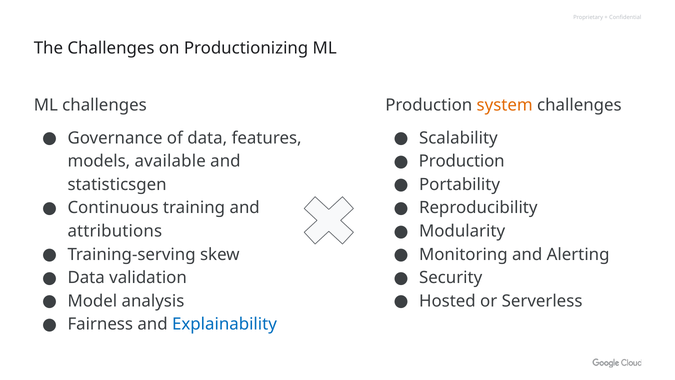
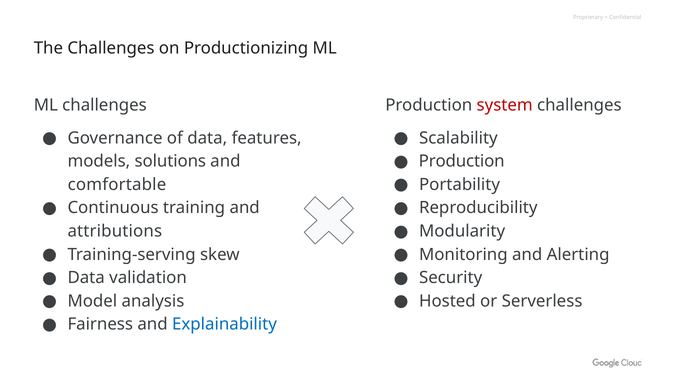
system colour: orange -> red
available: available -> solutions
statisticsgen: statisticsgen -> comfortable
